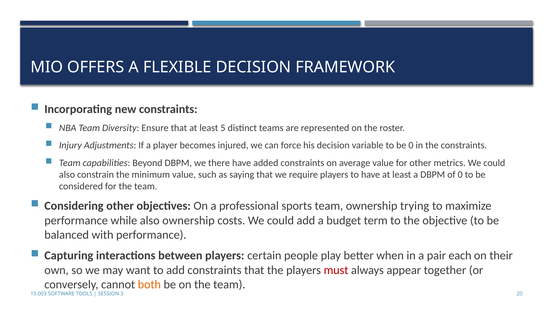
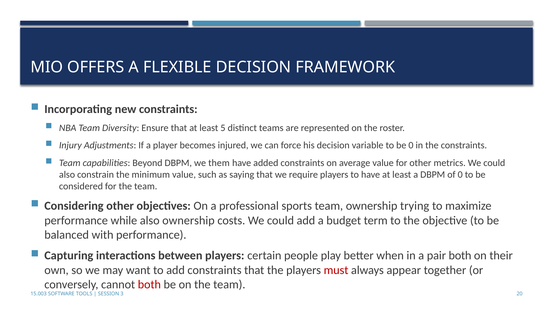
there: there -> them
pair each: each -> both
both at (149, 285) colour: orange -> red
